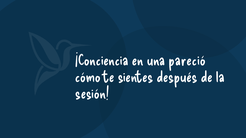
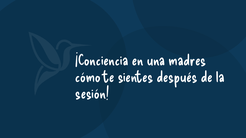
pareció: pareció -> madres
